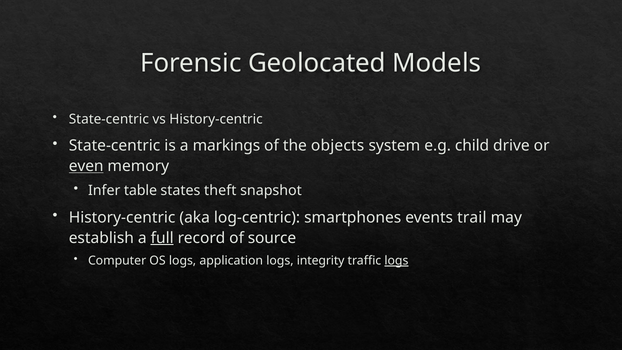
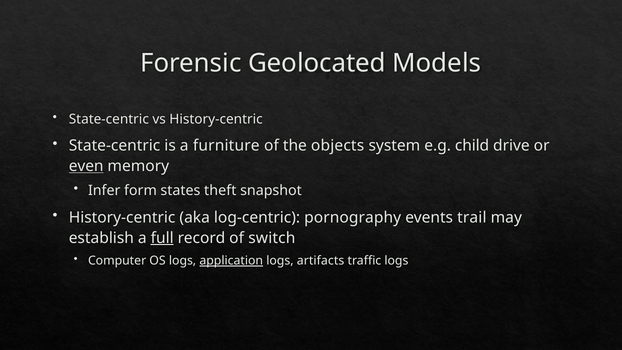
markings: markings -> furniture
table: table -> form
smartphones: smartphones -> pornography
source: source -> switch
application underline: none -> present
integrity: integrity -> artifacts
logs at (396, 261) underline: present -> none
